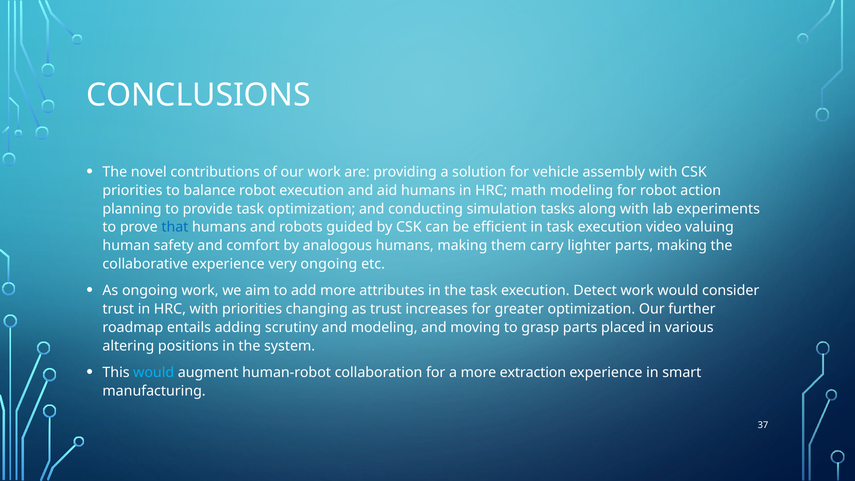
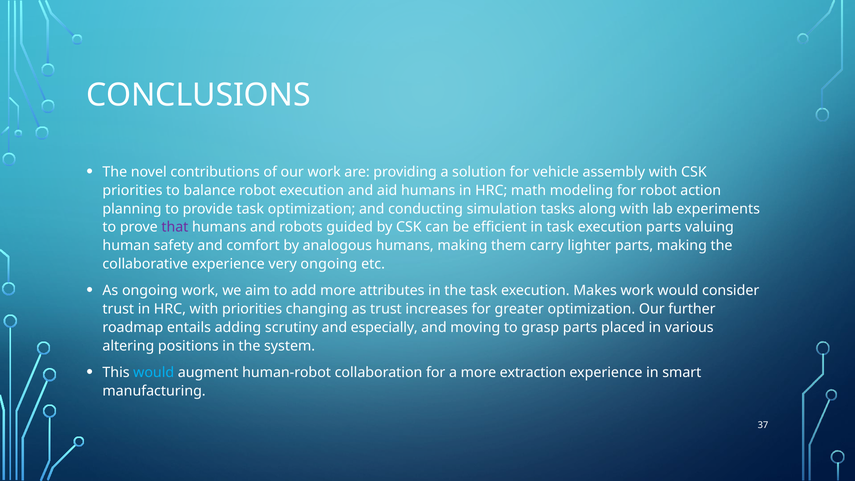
that colour: blue -> purple
execution video: video -> parts
Detect: Detect -> Makes
and modeling: modeling -> especially
